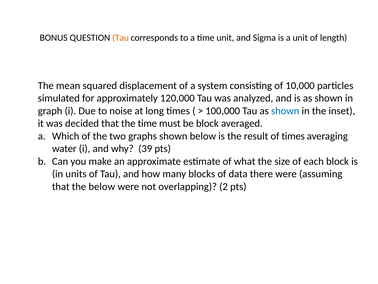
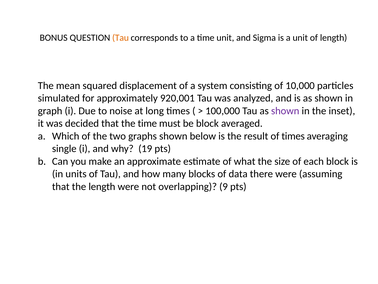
120,000: 120,000 -> 920,001
shown at (285, 111) colour: blue -> purple
water: water -> single
39: 39 -> 19
the below: below -> length
2: 2 -> 9
